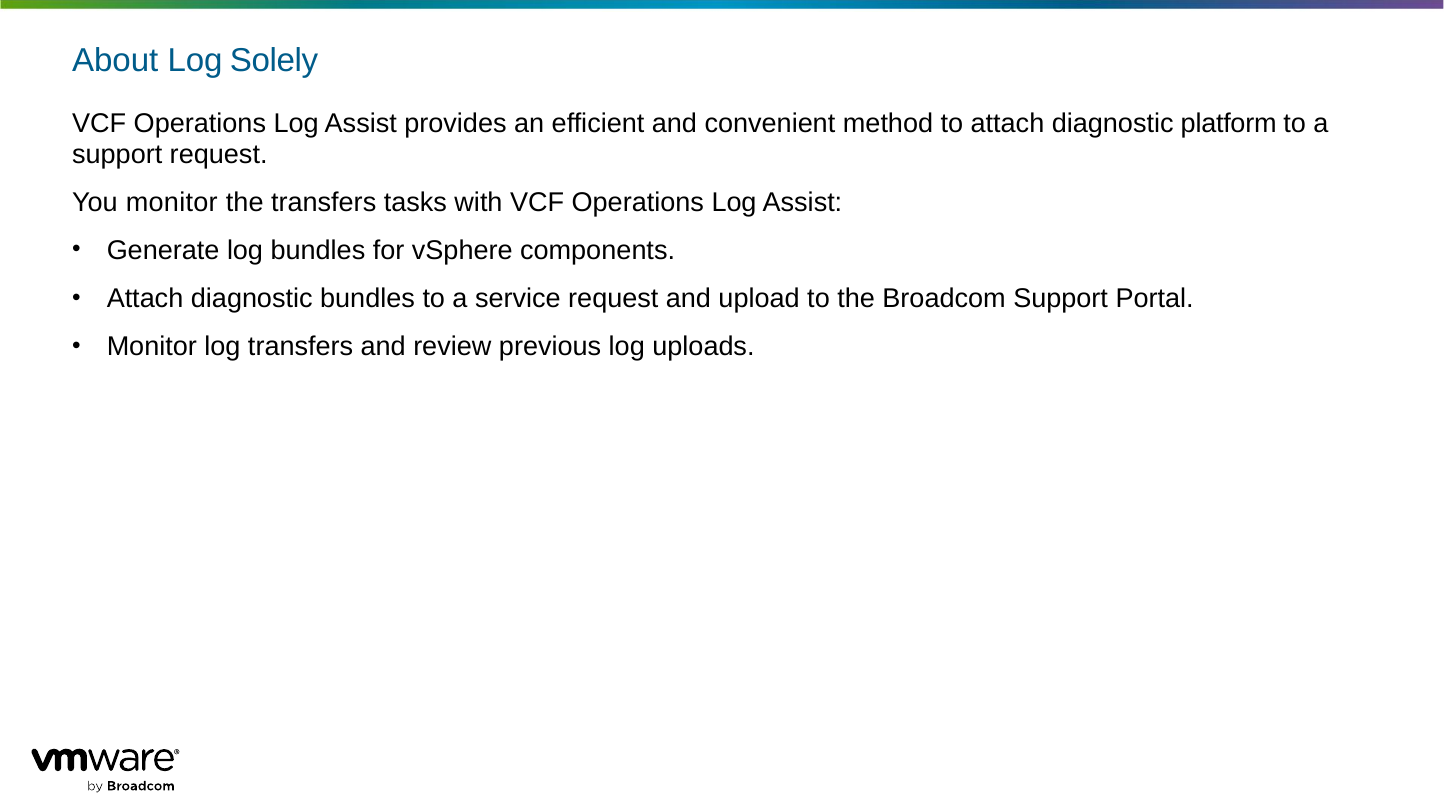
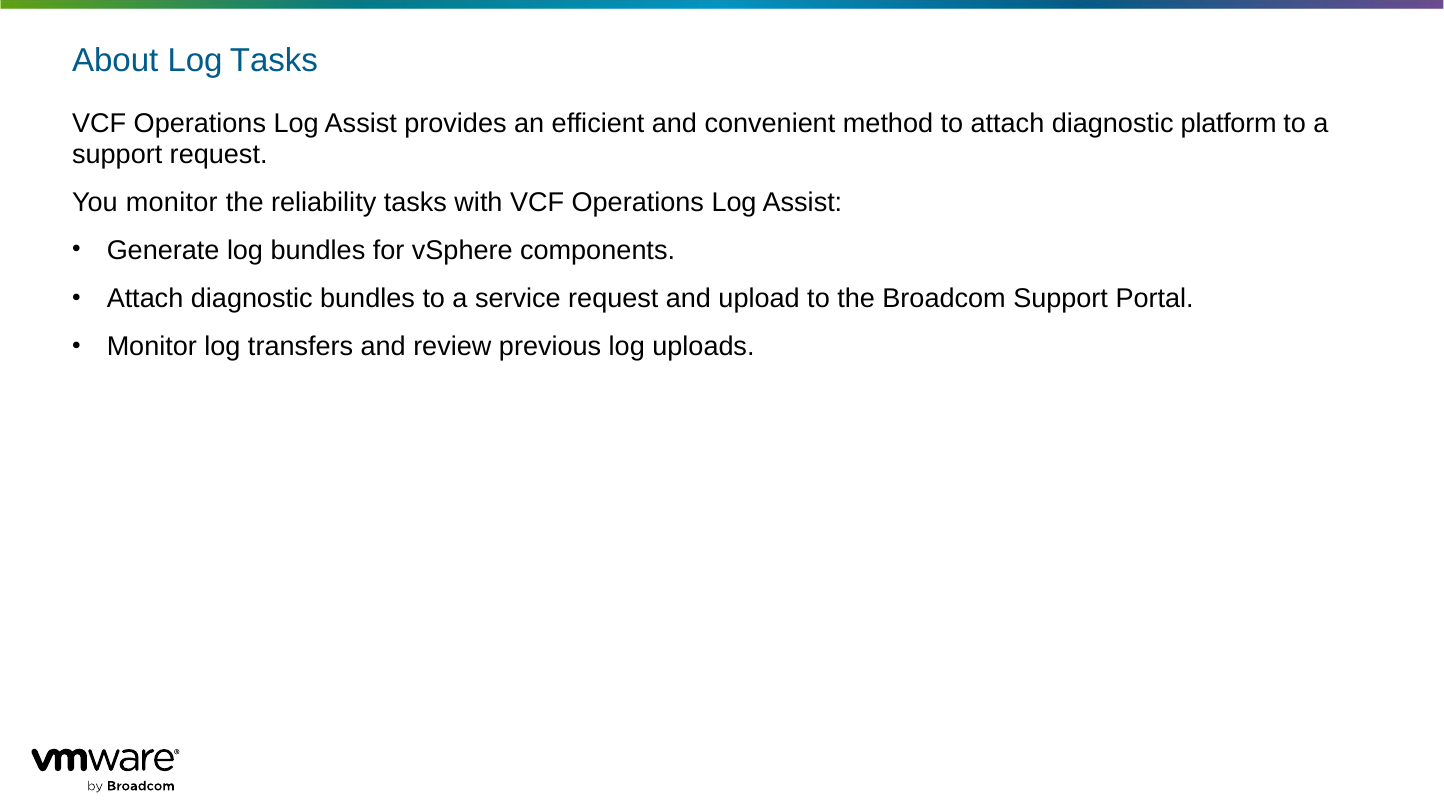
Log Solely: Solely -> Tasks
the transfers: transfers -> reliability
